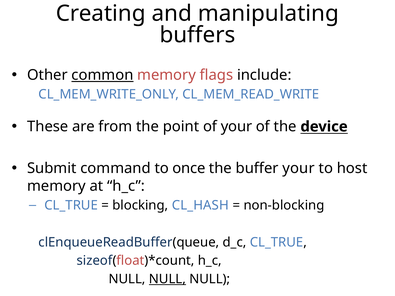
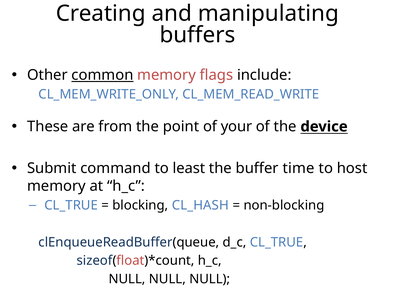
once: once -> least
buffer your: your -> time
NULL at (167, 279) underline: present -> none
